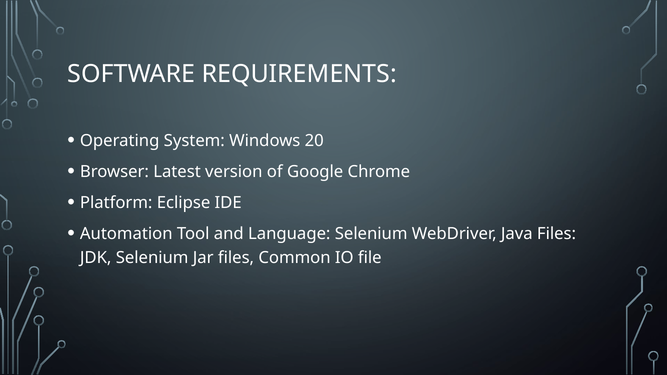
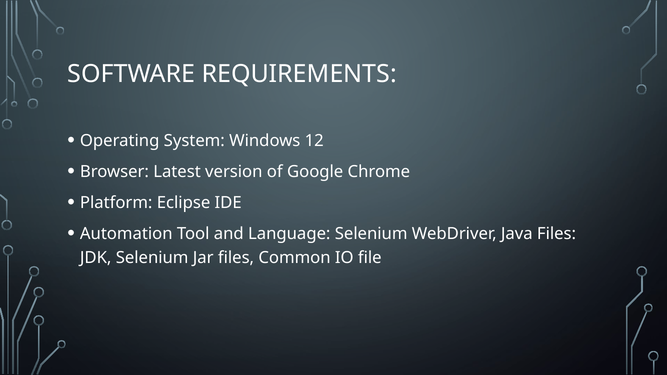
20: 20 -> 12
